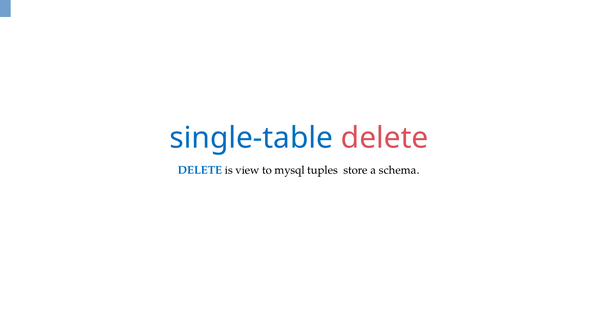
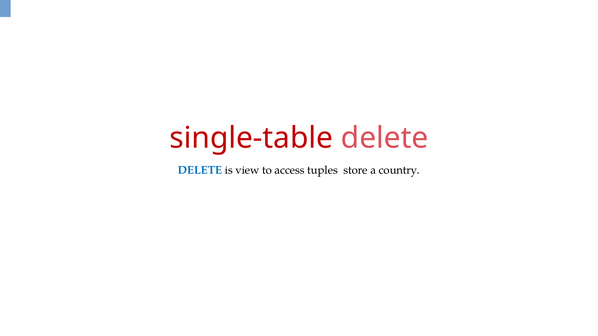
single-table colour: blue -> red
mysql: mysql -> access
schema: schema -> country
